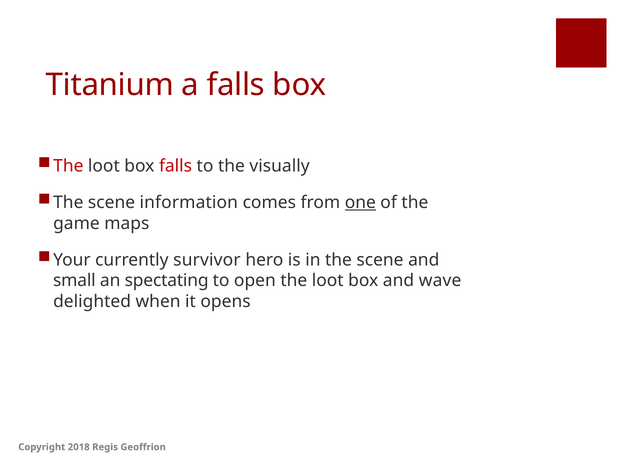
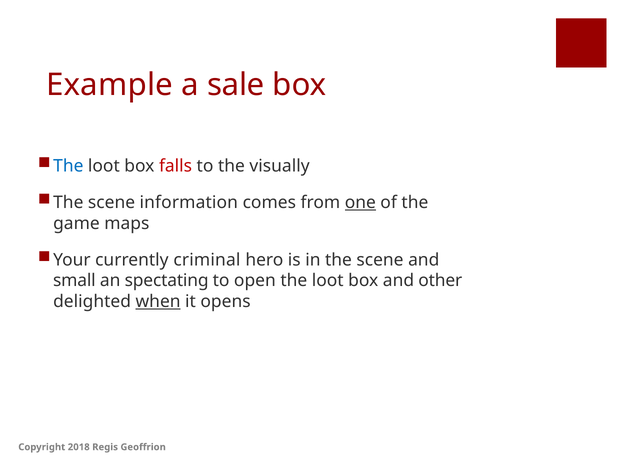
Titanium: Titanium -> Example
a falls: falls -> sale
The at (68, 166) colour: red -> blue
survivor: survivor -> criminal
wave: wave -> other
when underline: none -> present
